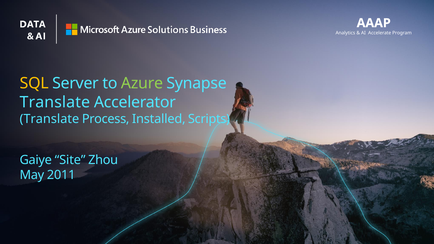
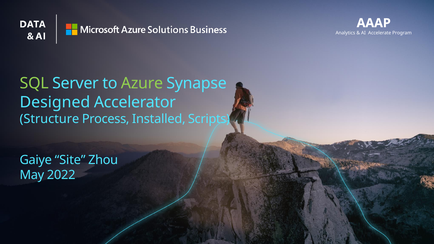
SQL colour: yellow -> light green
Translate at (55, 102): Translate -> Designed
Translate at (49, 119): Translate -> Structure
2011: 2011 -> 2022
